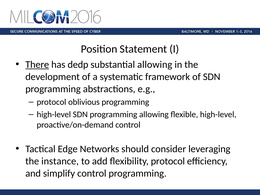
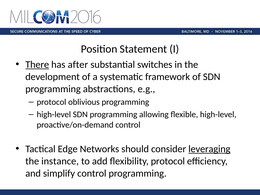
dedp: dedp -> after
substantial allowing: allowing -> switches
leveraging underline: none -> present
